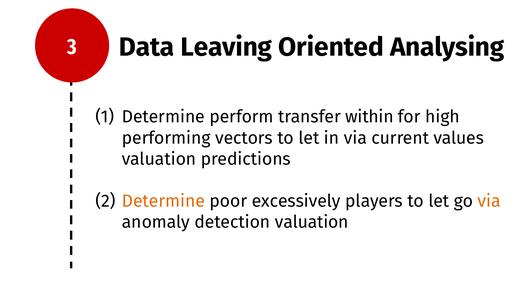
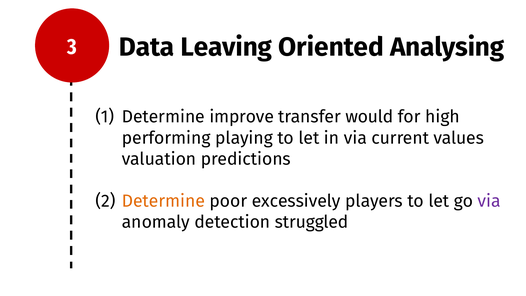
perform: perform -> improve
within: within -> would
vectors: vectors -> playing
via at (489, 201) colour: orange -> purple
detection valuation: valuation -> struggled
